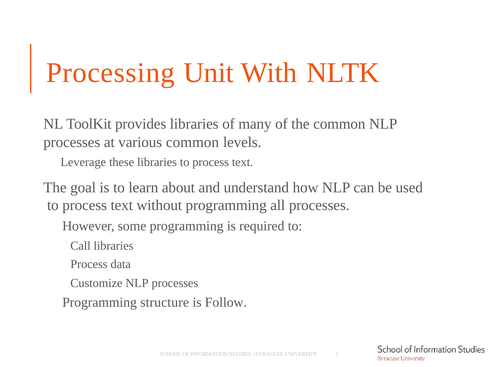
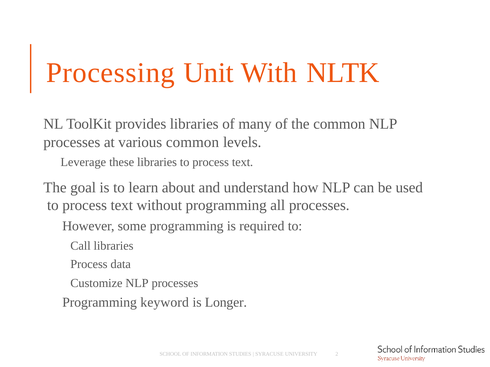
structure: structure -> keyword
Follow: Follow -> Longer
